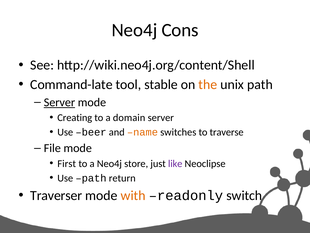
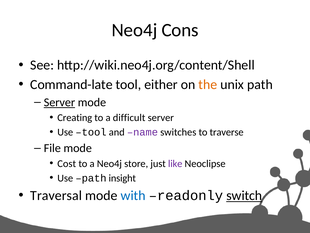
stable: stable -> either
domain: domain -> difficult
Use beer: beer -> tool
name colour: orange -> purple
First: First -> Cost
return: return -> insight
Traverser: Traverser -> Traversal
with colour: orange -> blue
switch underline: none -> present
